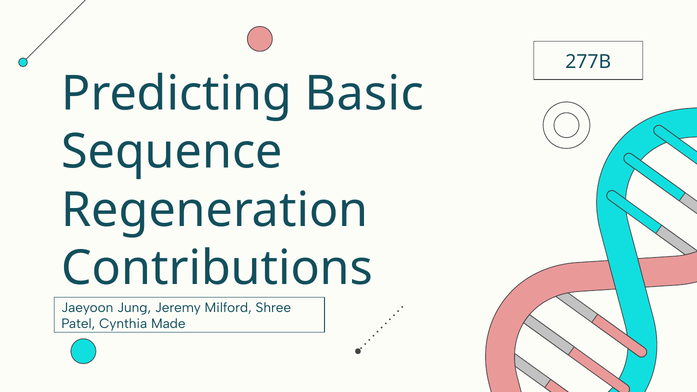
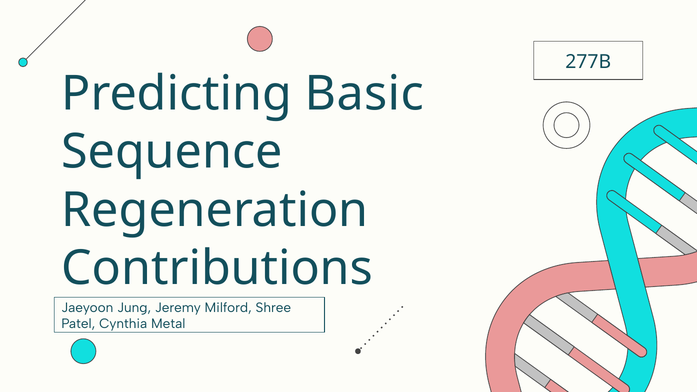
Made: Made -> Metal
